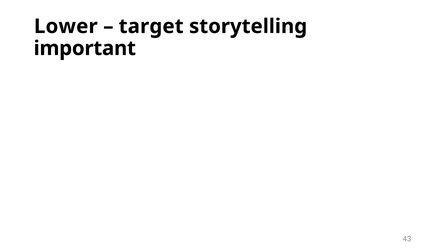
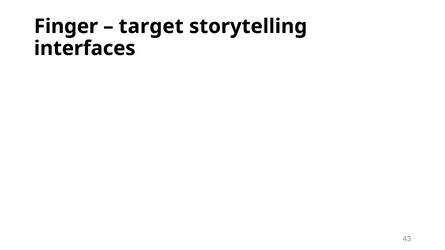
Lower: Lower -> Finger
important: important -> interfaces
